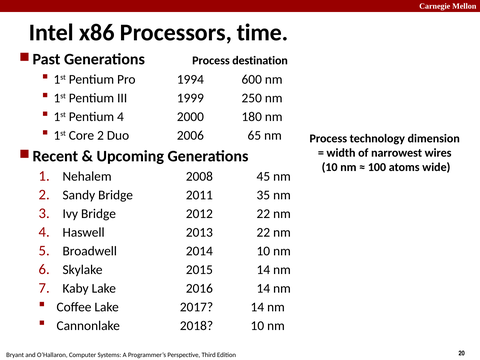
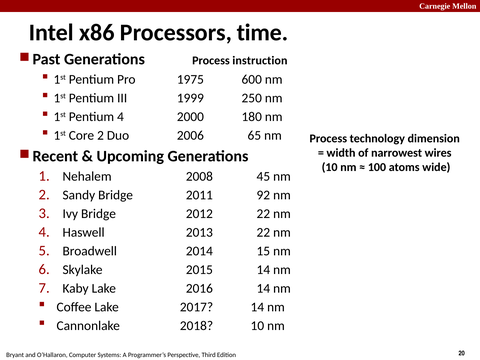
destination: destination -> instruction
1994: 1994 -> 1975
35: 35 -> 92
2014 10: 10 -> 15
